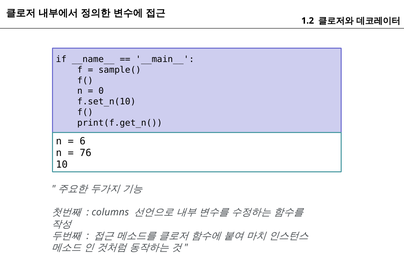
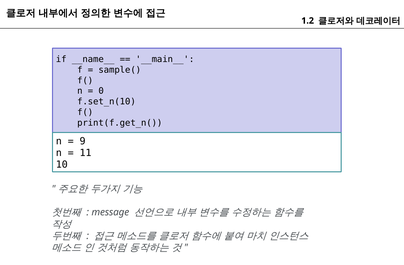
6: 6 -> 9
76: 76 -> 11
columns: columns -> message
